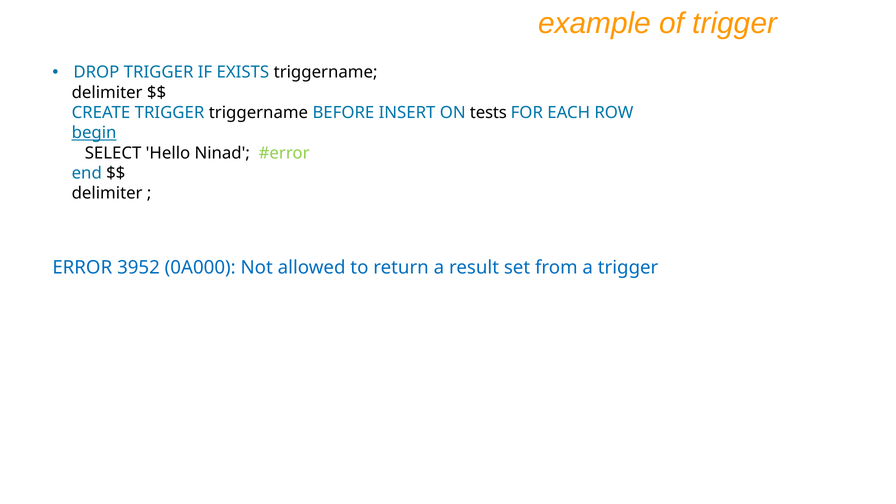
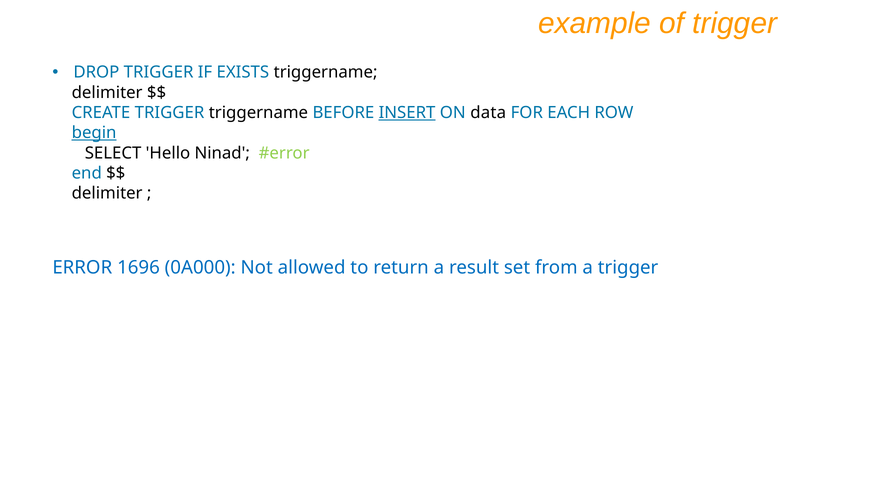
INSERT underline: none -> present
tests: tests -> data
3952: 3952 -> 1696
